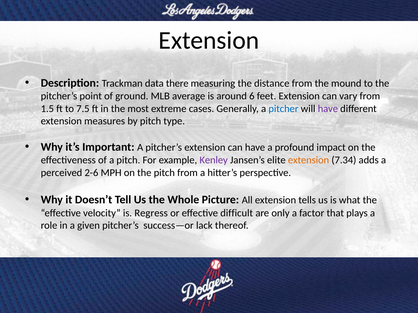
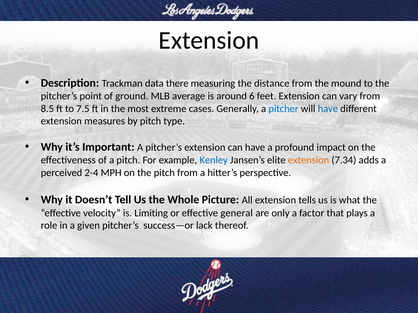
1.5: 1.5 -> 8.5
have at (328, 109) colour: purple -> blue
Kenley colour: purple -> blue
2-6: 2-6 -> 2-4
Regress: Regress -> Limiting
difficult: difficult -> general
